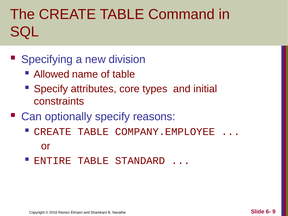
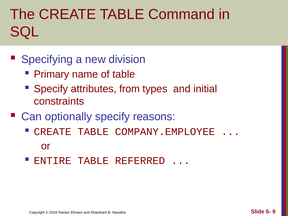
Allowed: Allowed -> Primary
core: core -> from
STANDARD: STANDARD -> REFERRED
